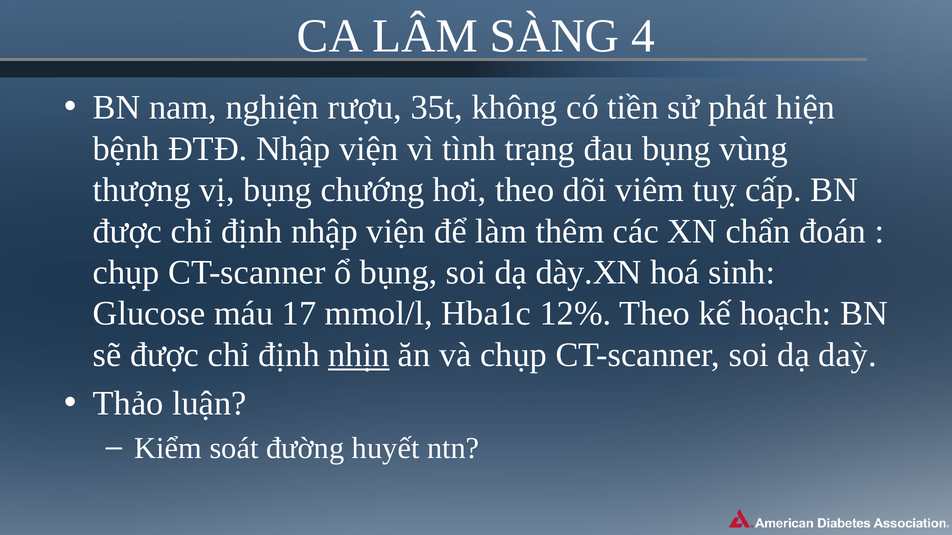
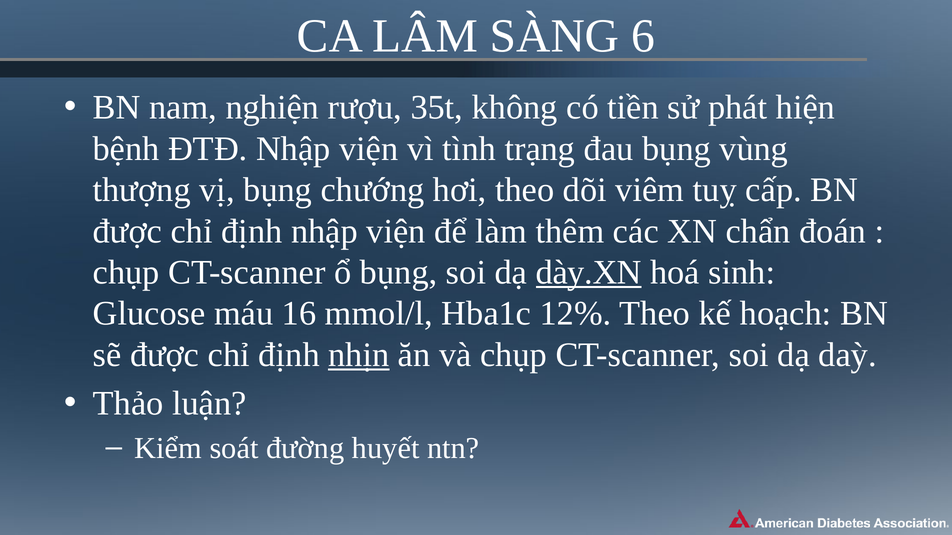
4: 4 -> 6
dày.XN underline: none -> present
17: 17 -> 16
